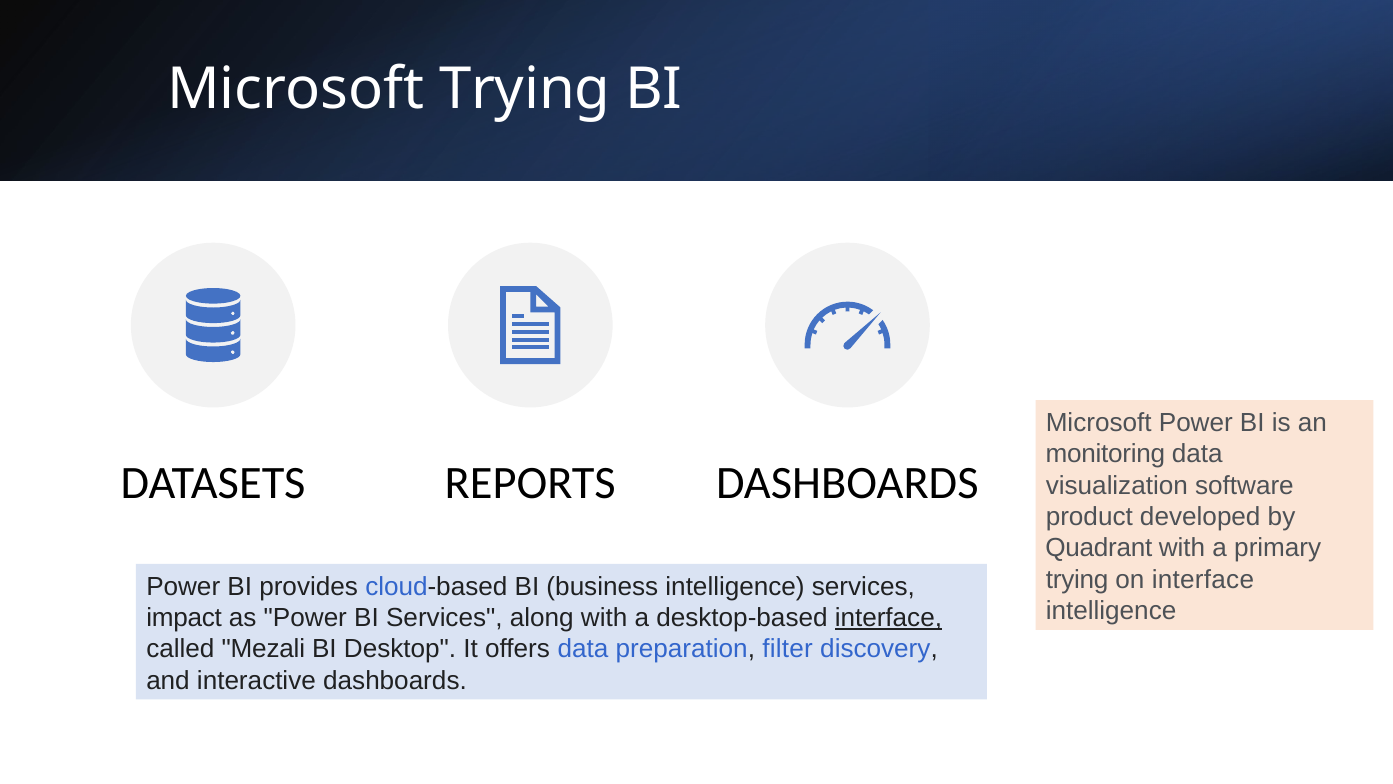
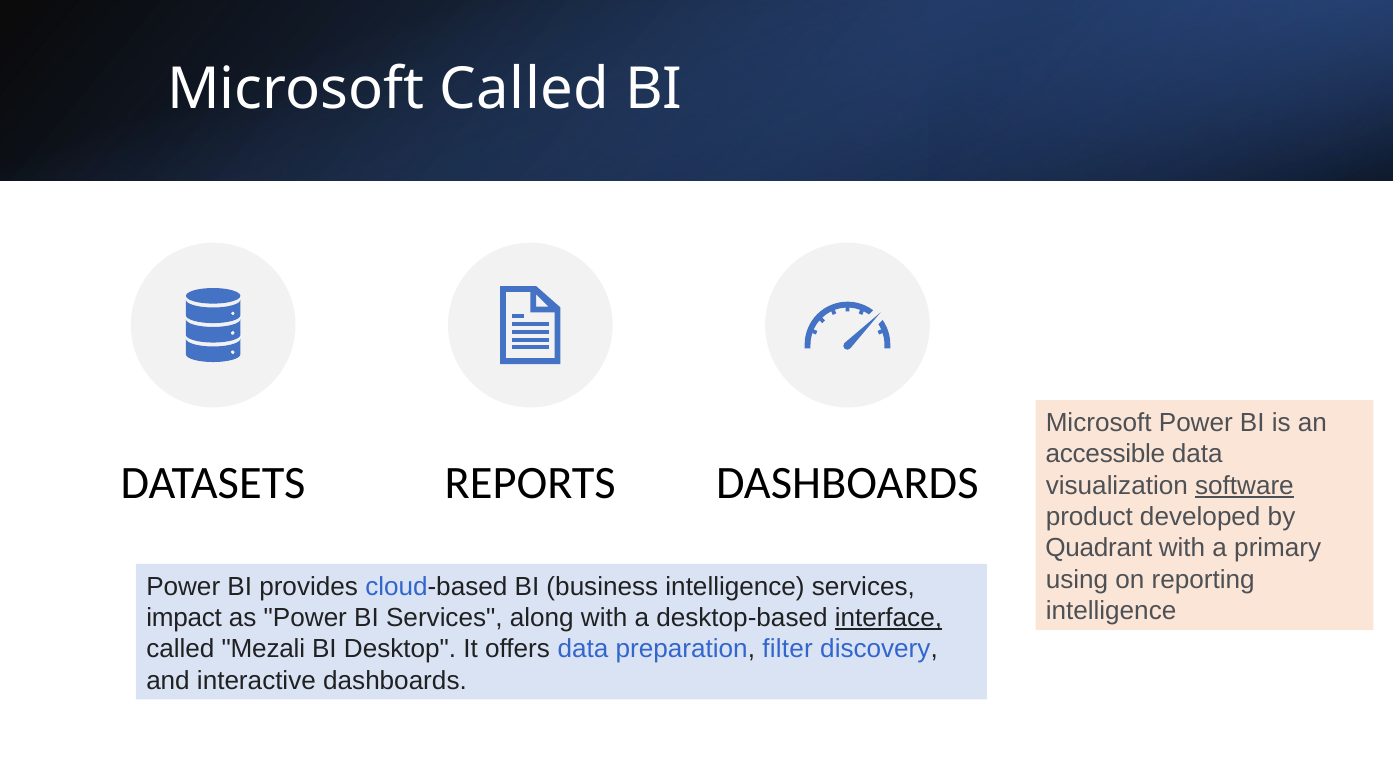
Microsoft Trying: Trying -> Called
monitoring: monitoring -> accessible
software underline: none -> present
trying at (1077, 579): trying -> using
on interface: interface -> reporting
